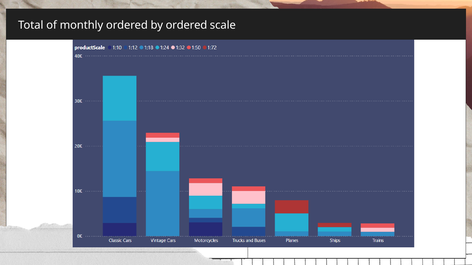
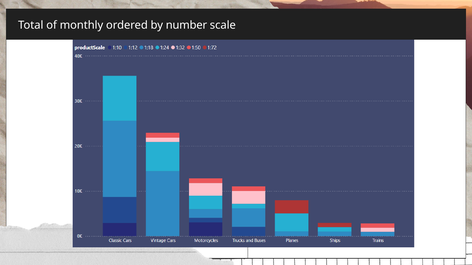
by ordered: ordered -> number
